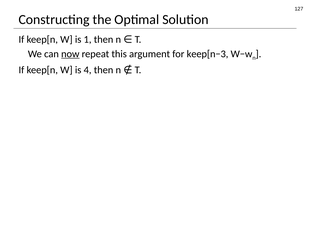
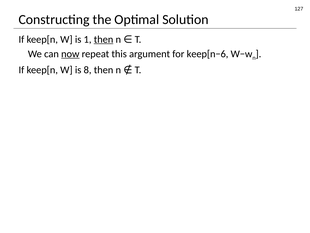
then at (104, 39) underline: none -> present
keep[n−3: keep[n−3 -> keep[n−6
4: 4 -> 8
